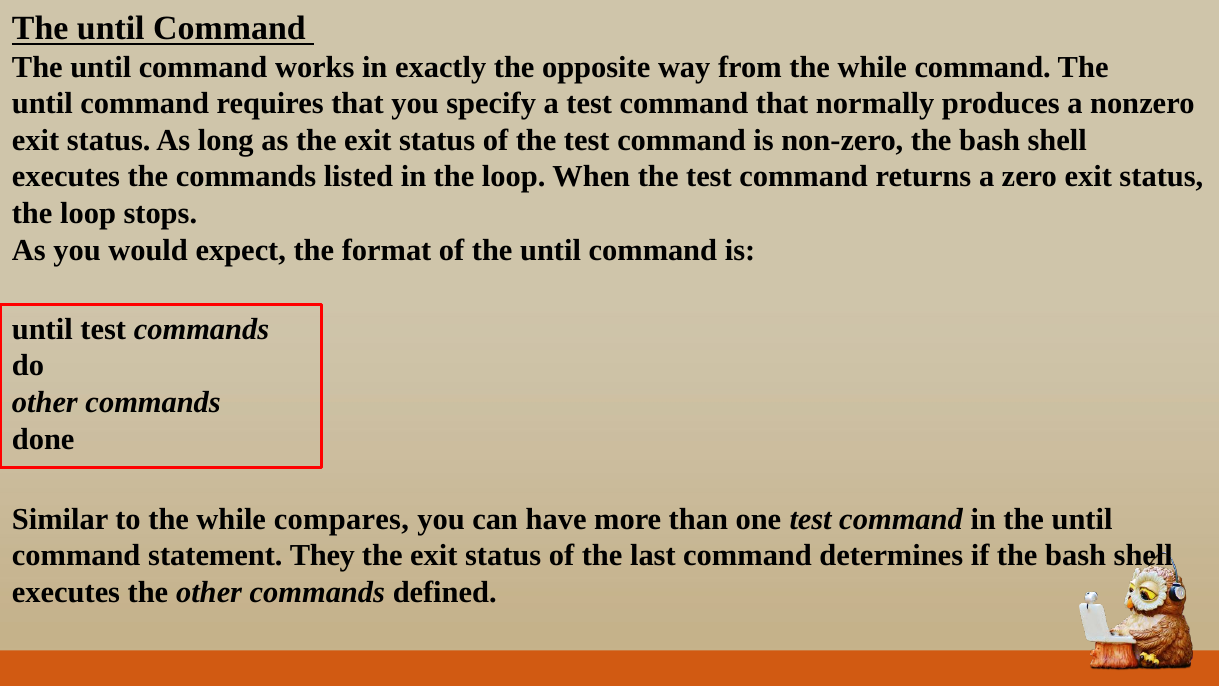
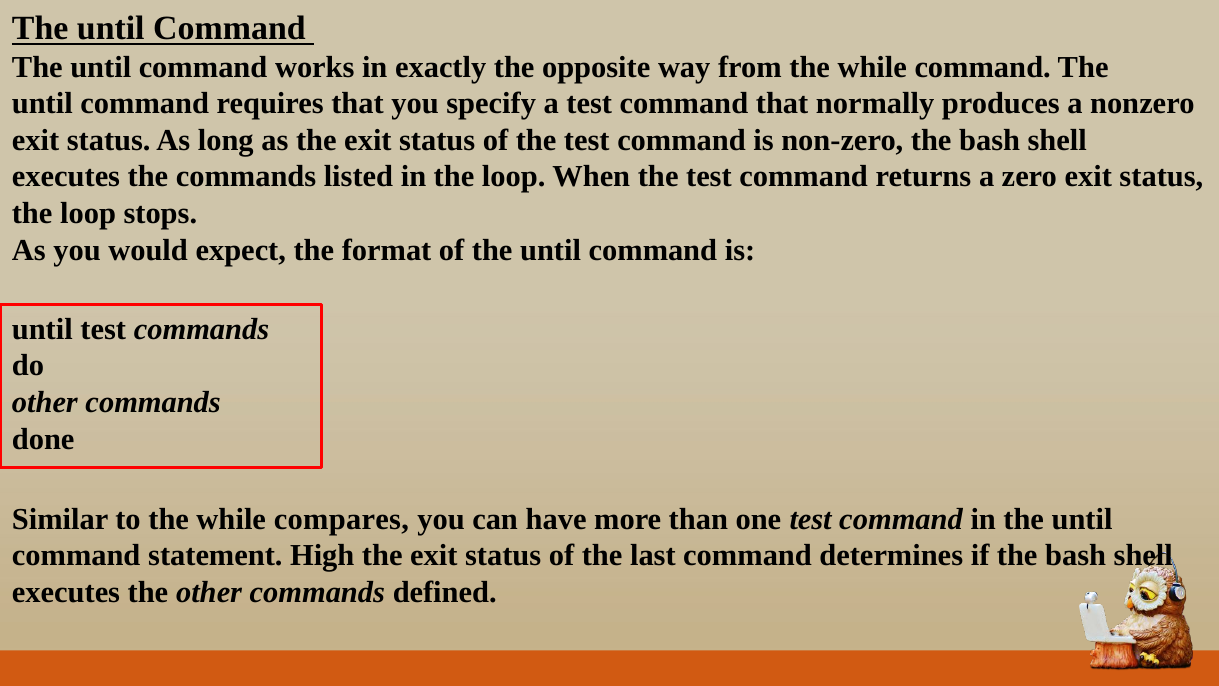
They: They -> High
